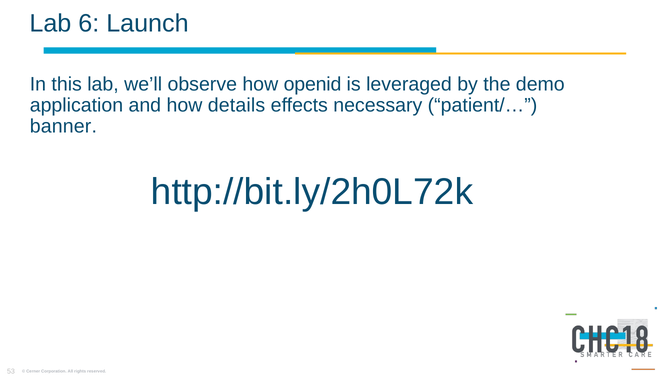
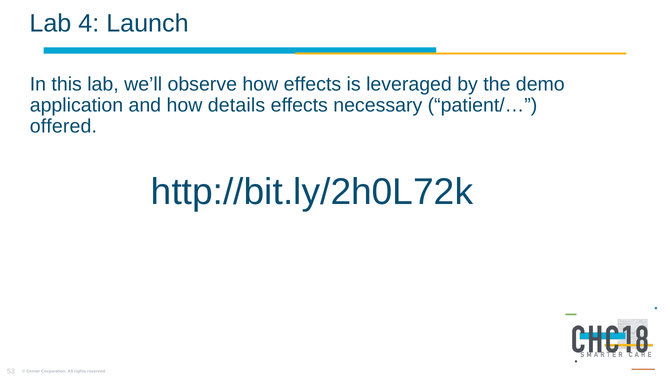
6: 6 -> 4
how openid: openid -> effects
banner: banner -> offered
